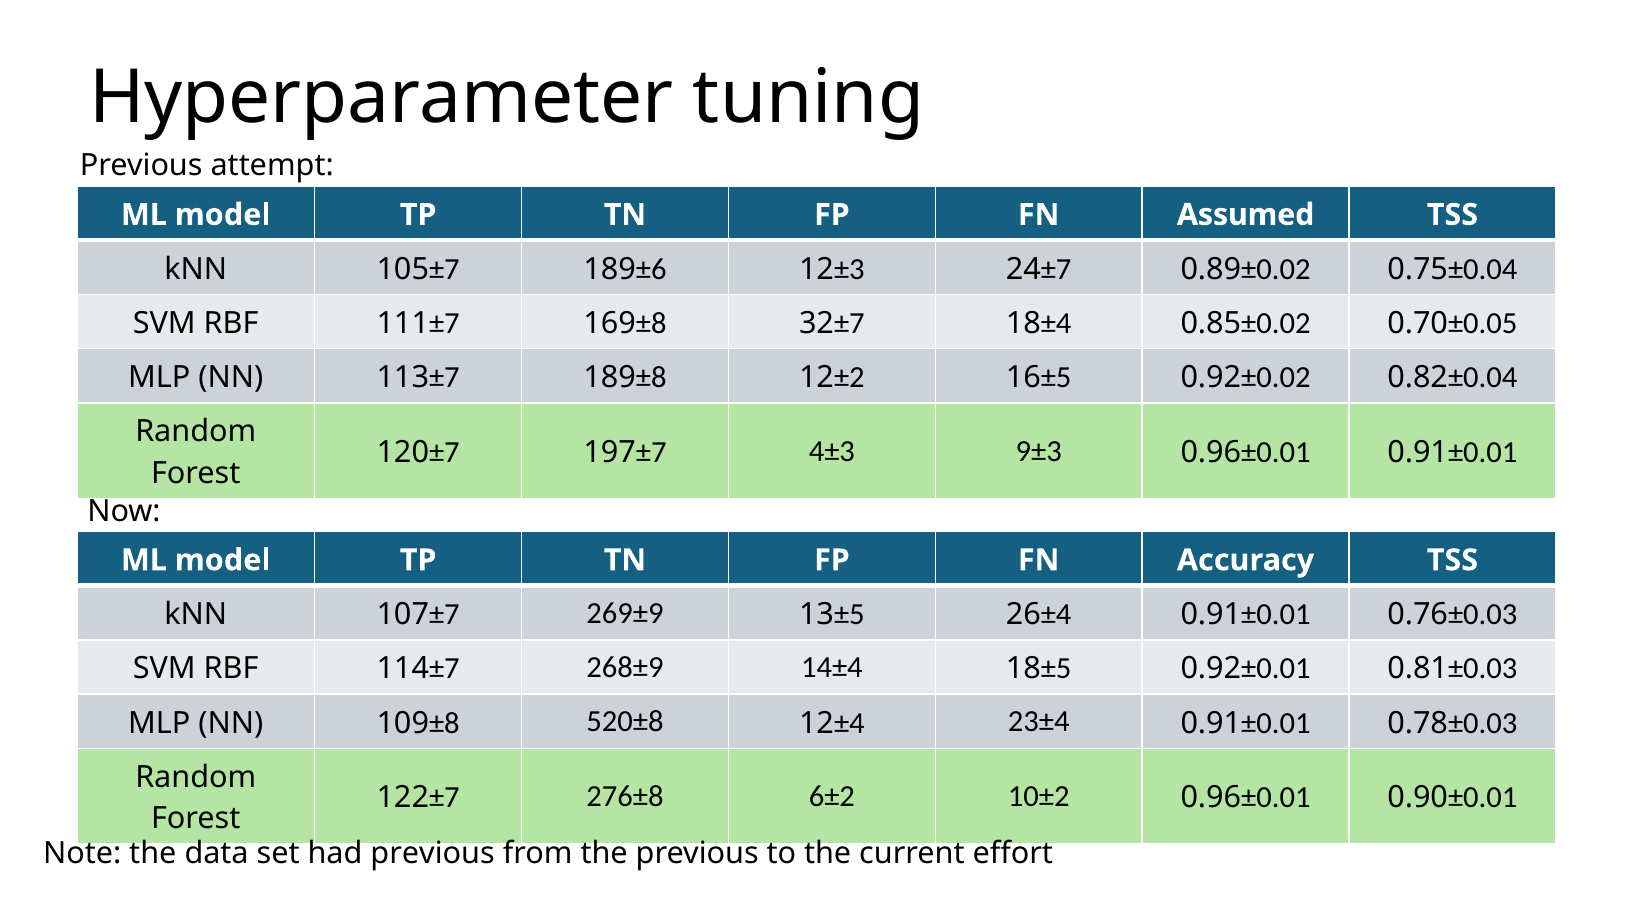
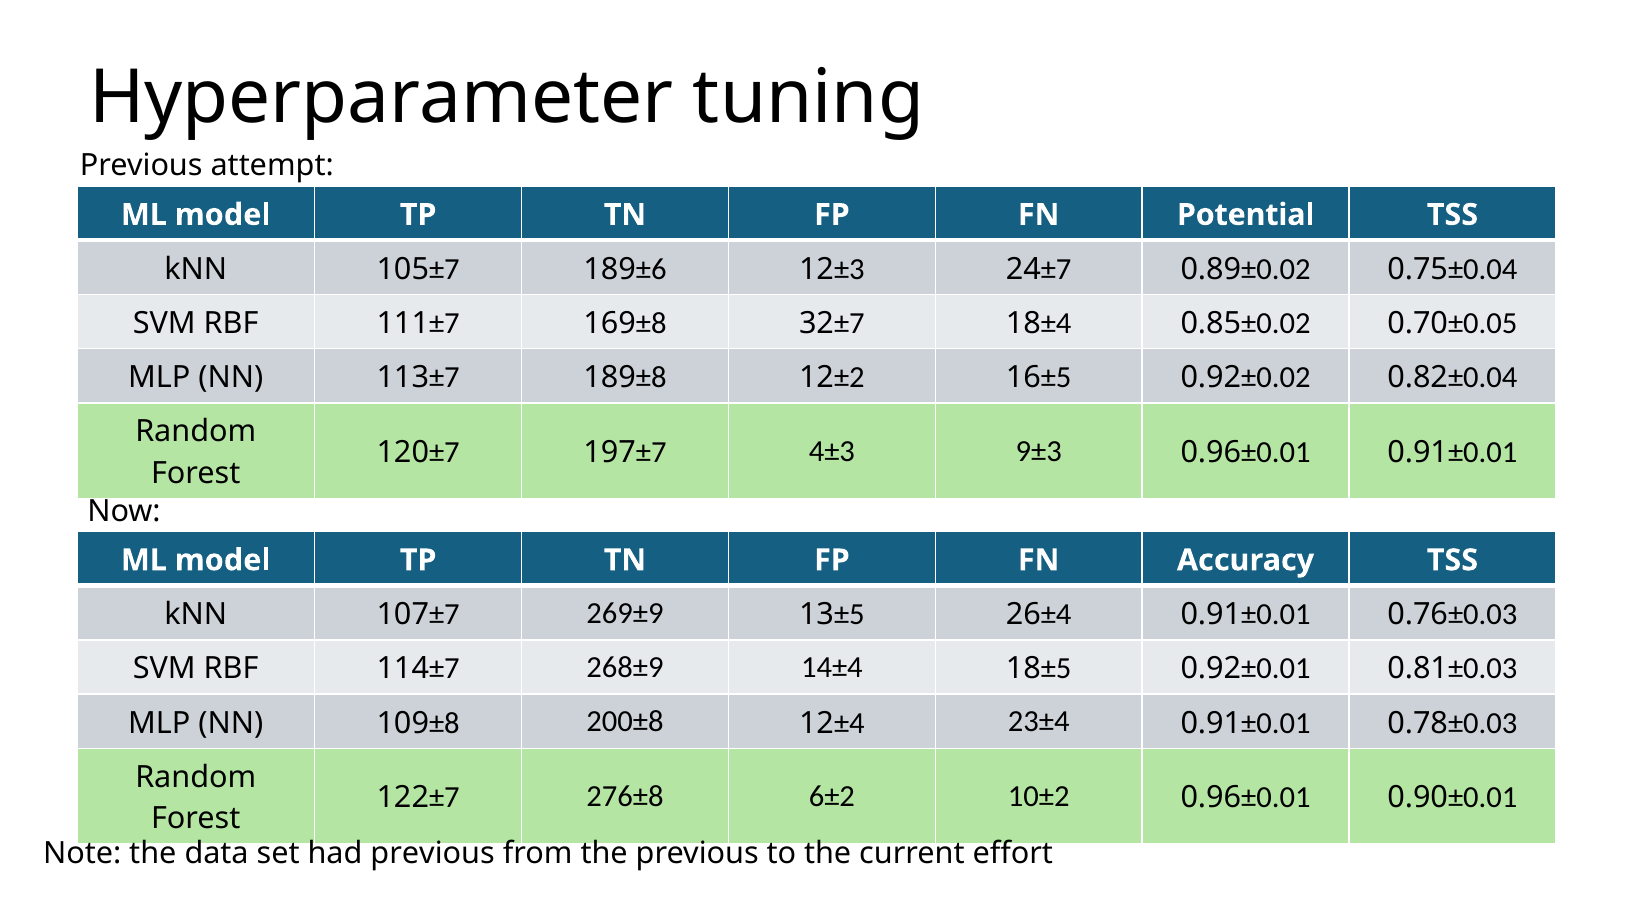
Assumed: Assumed -> Potential
520±8: 520±8 -> 200±8
